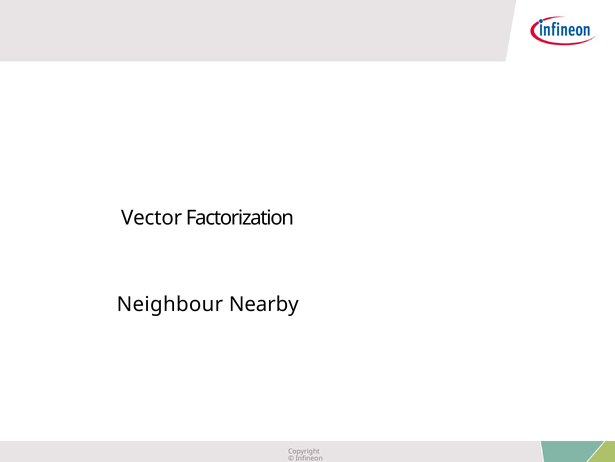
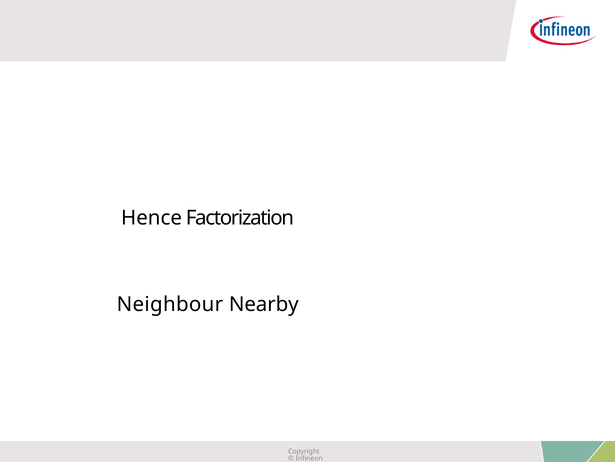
Vector: Vector -> Hence
